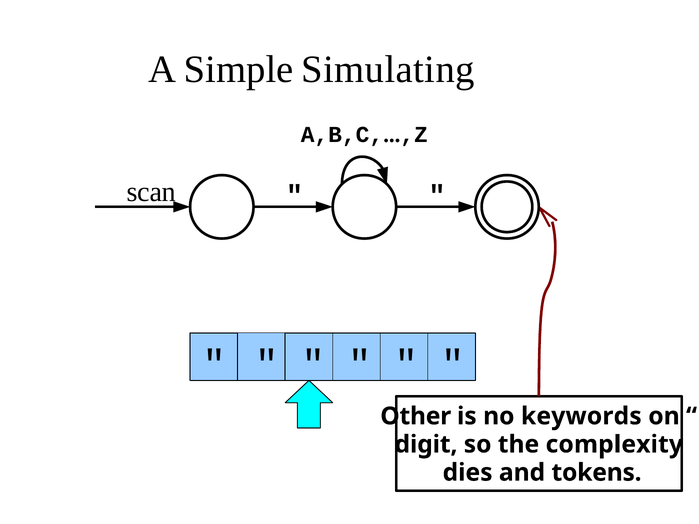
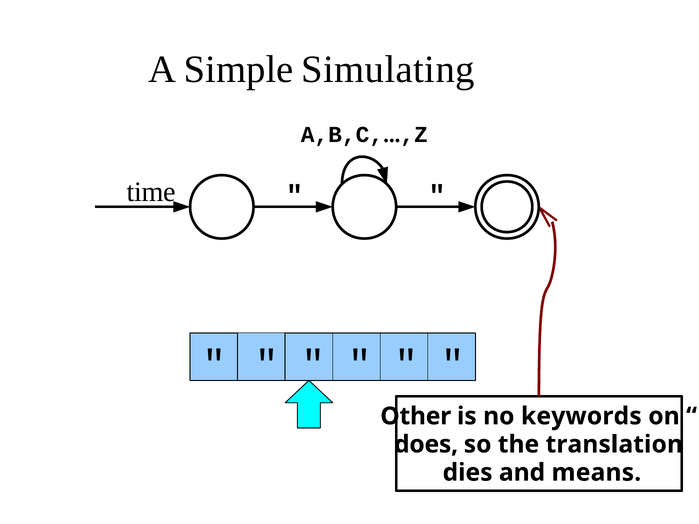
scan: scan -> time
digit: digit -> does
complexity: complexity -> translation
tokens: tokens -> means
